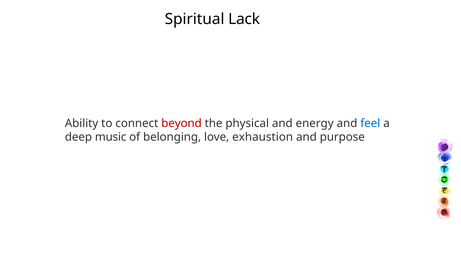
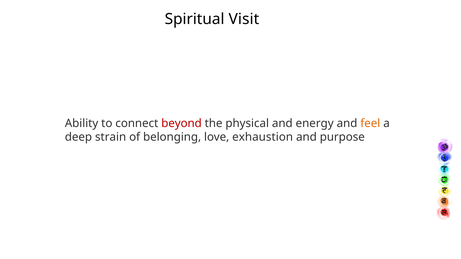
Lack: Lack -> Visit
feel colour: blue -> orange
music: music -> strain
